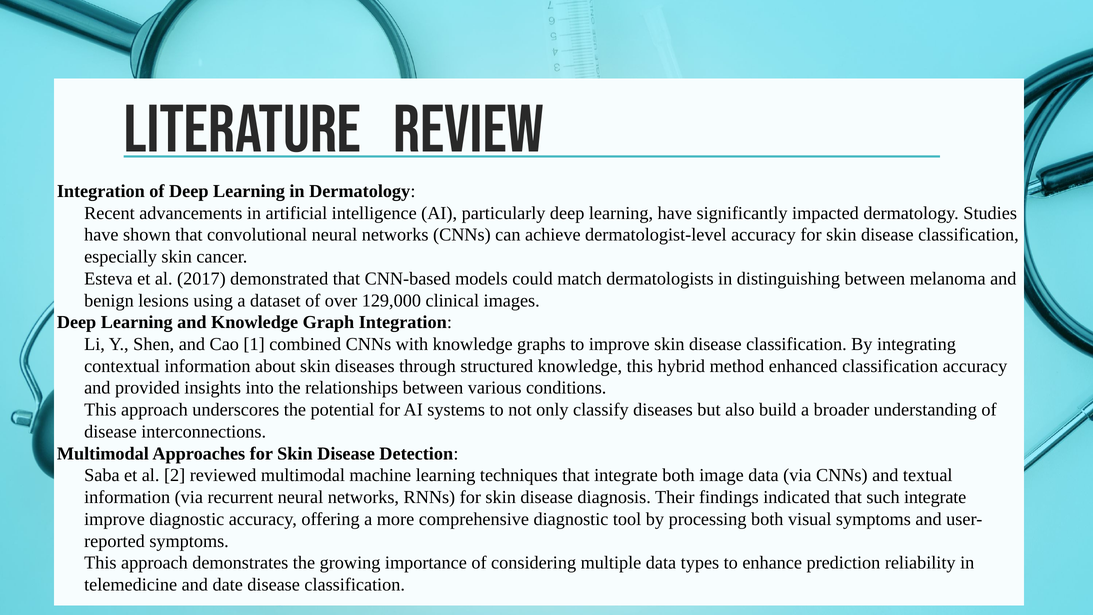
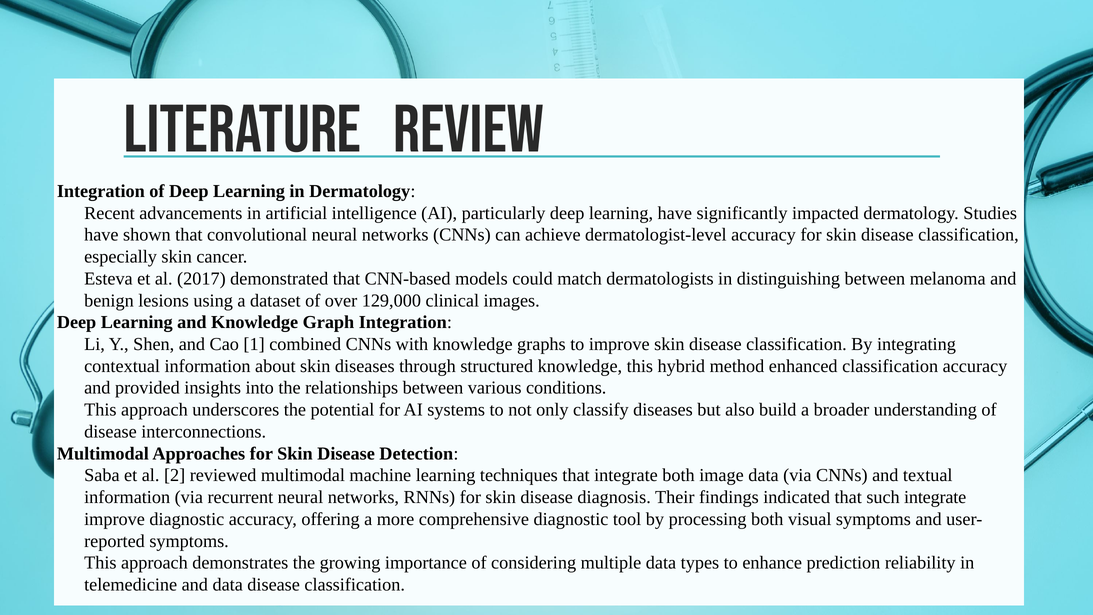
and date: date -> data
